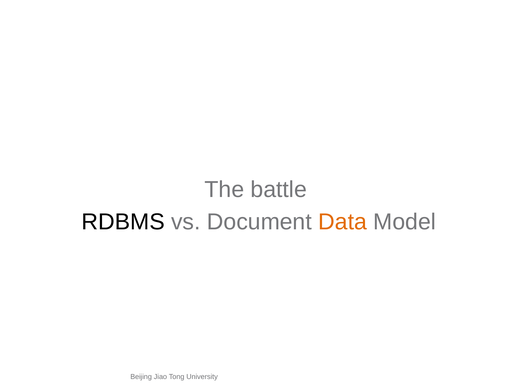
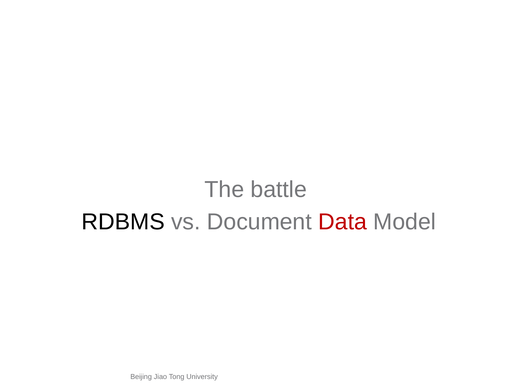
Data colour: orange -> red
